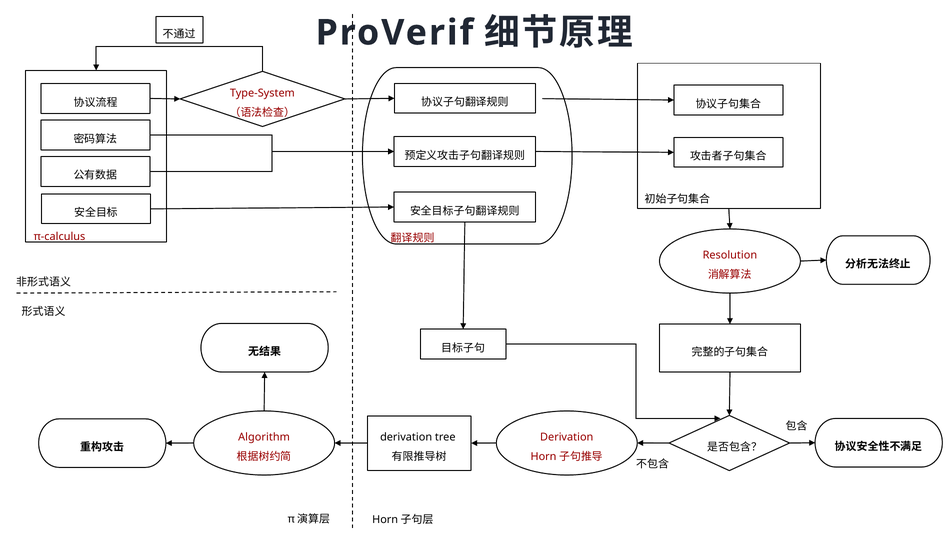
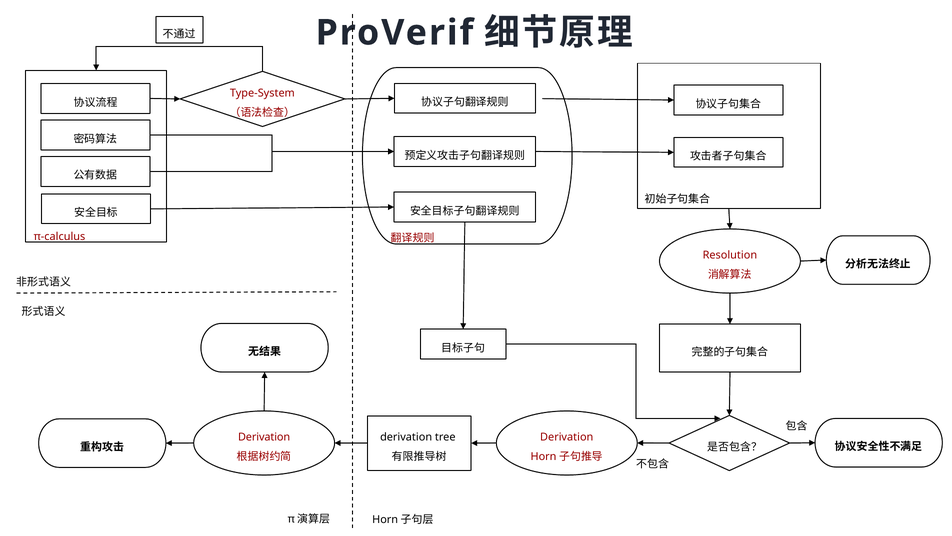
Algorithm at (264, 437): Algorithm -> Derivation
